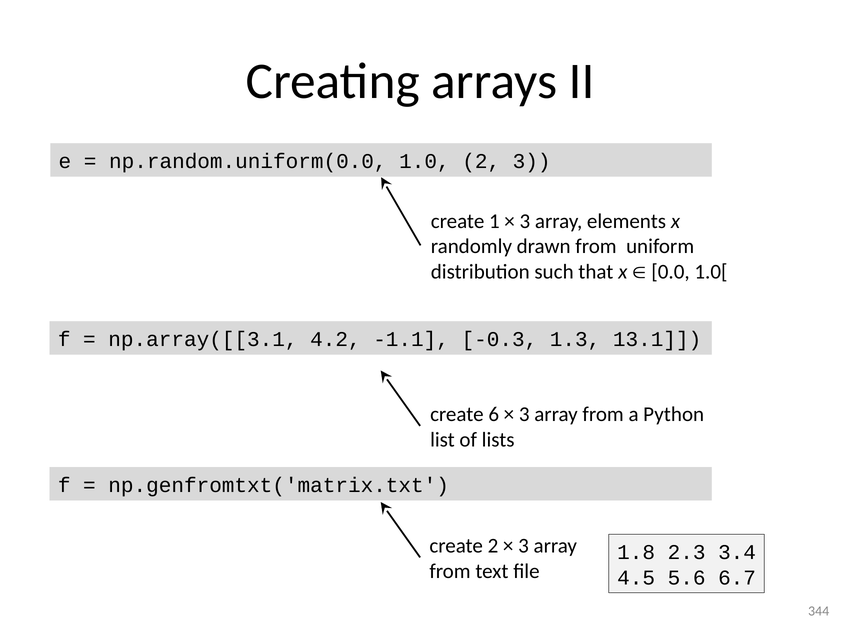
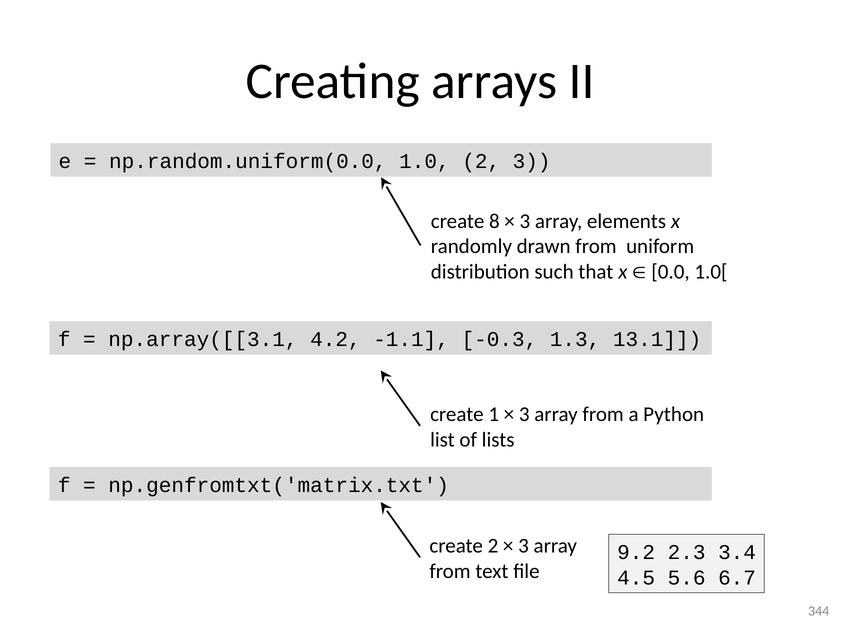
1: 1 -> 8
6: 6 -> 1
1.8: 1.8 -> 9.2
